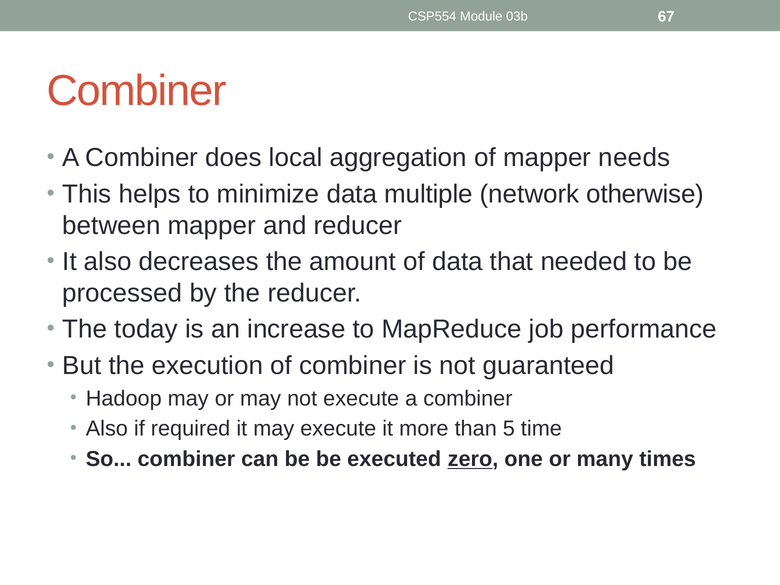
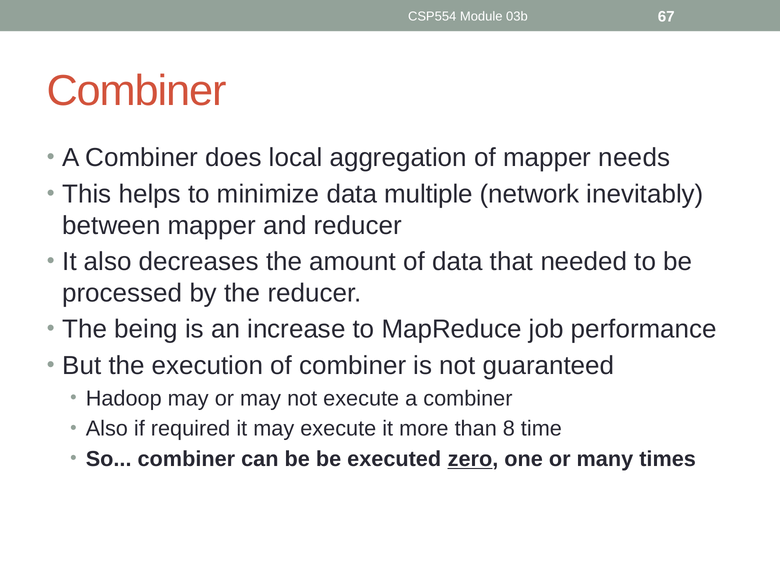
otherwise: otherwise -> inevitably
today: today -> being
5: 5 -> 8
